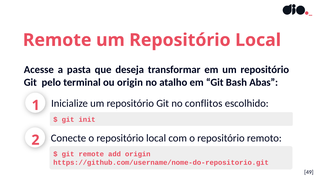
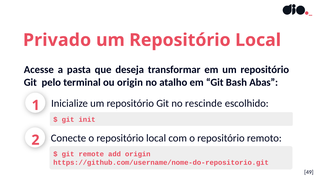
Remote at (57, 40): Remote -> Privado
conflitos: conflitos -> rescinde
